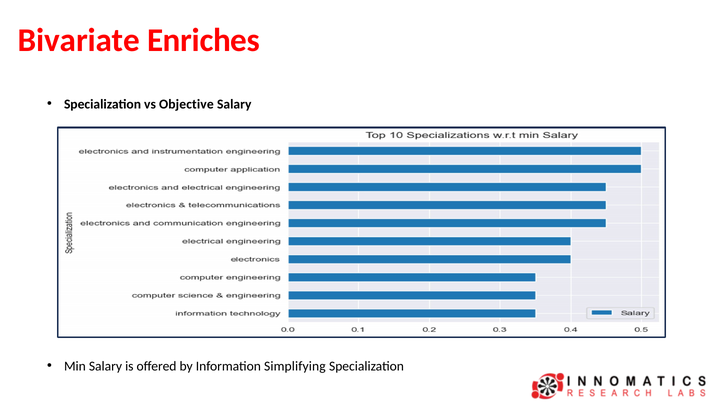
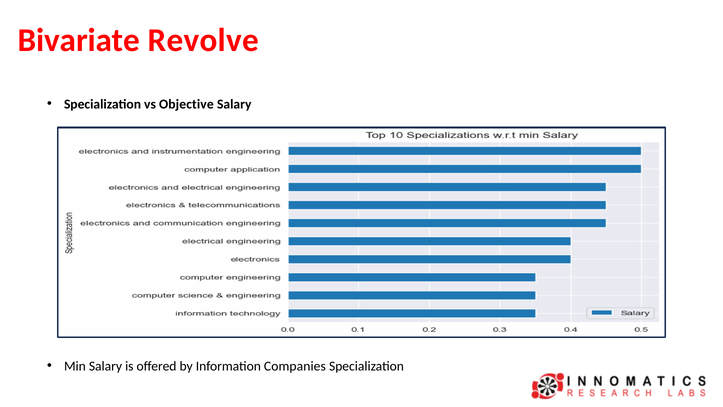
Enriches: Enriches -> Revolve
Simplifying: Simplifying -> Companies
